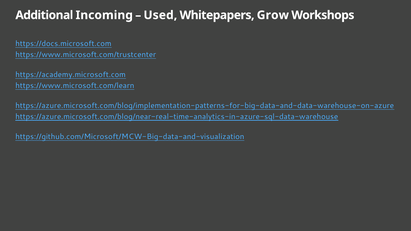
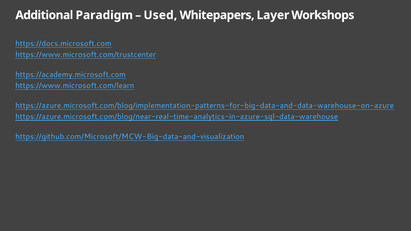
Incoming: Incoming -> Paradigm
Grow: Grow -> Layer
